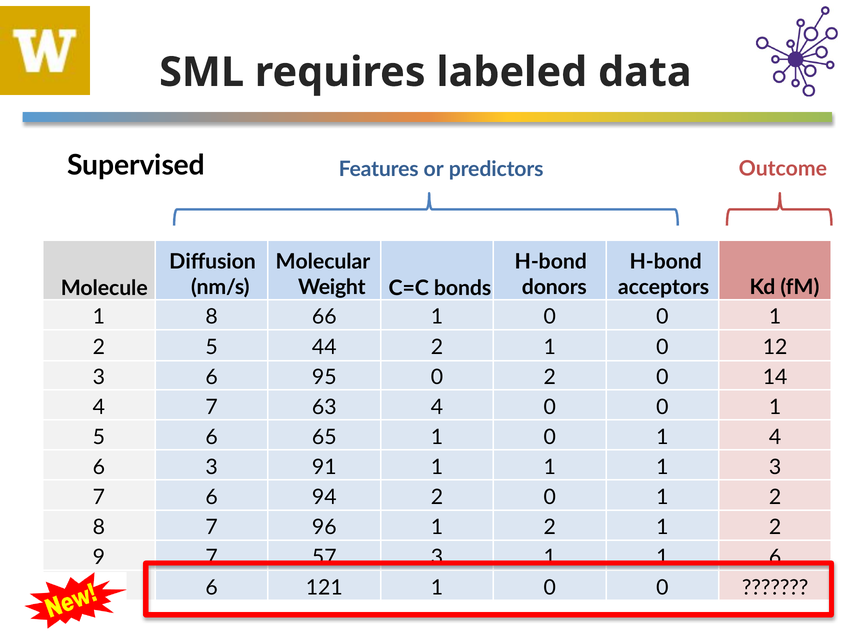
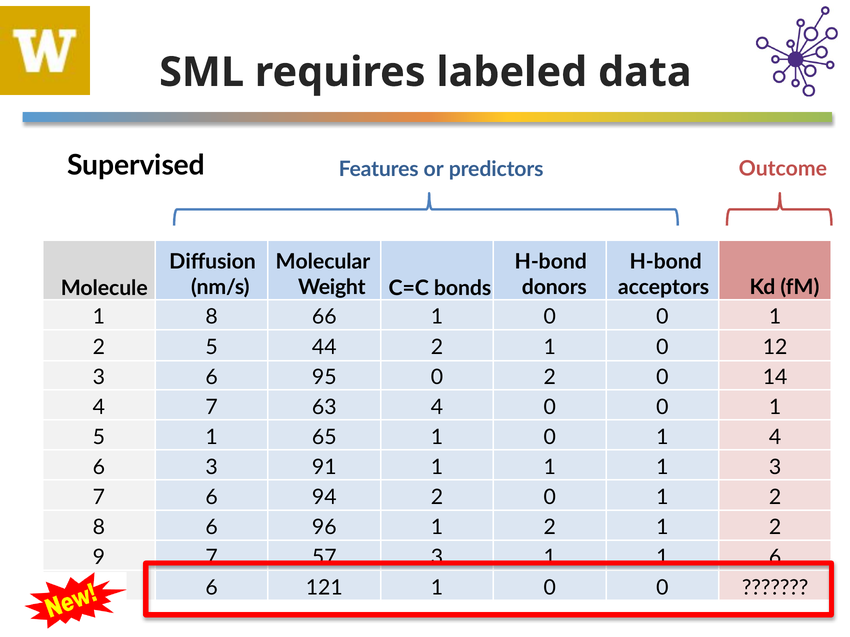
5 6: 6 -> 1
8 7: 7 -> 6
